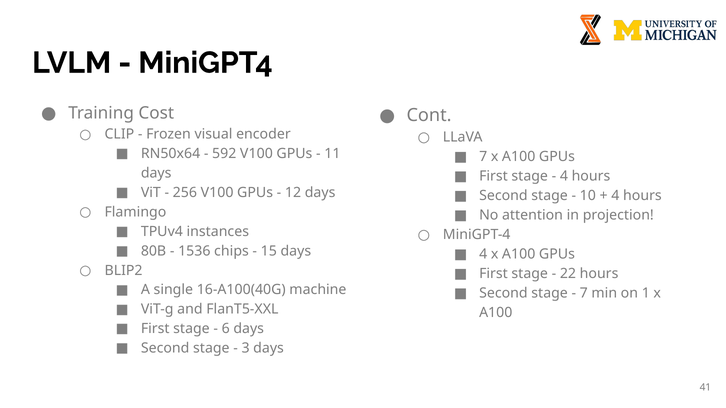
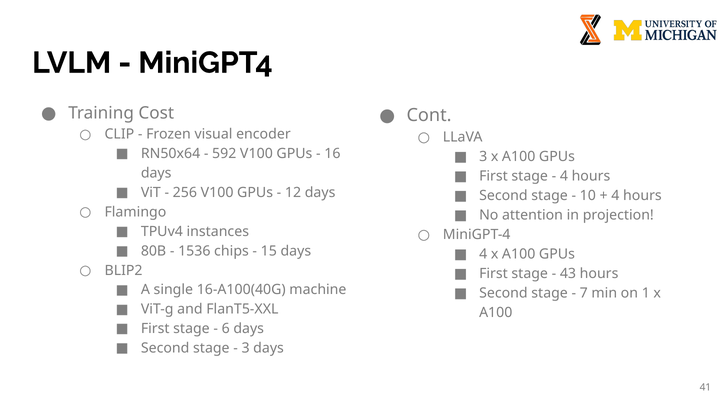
11: 11 -> 16
7 at (483, 157): 7 -> 3
22: 22 -> 43
